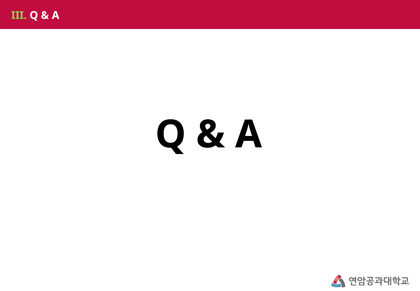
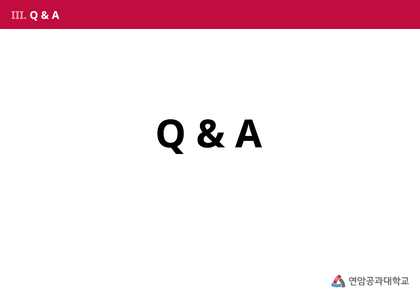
III colour: light green -> pink
